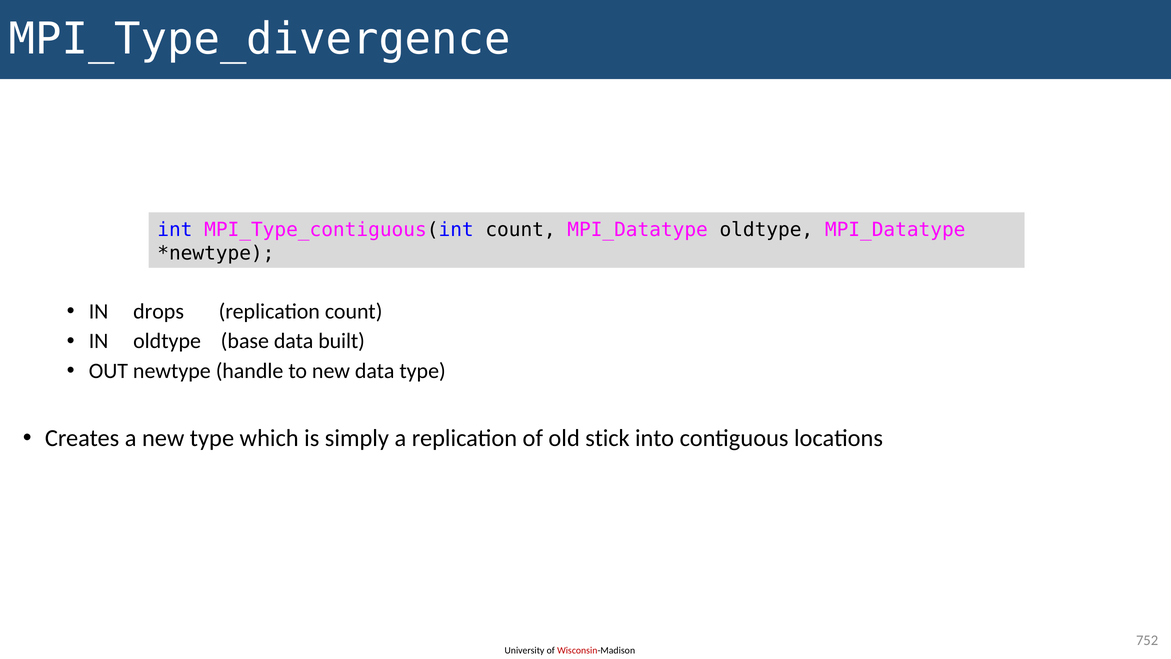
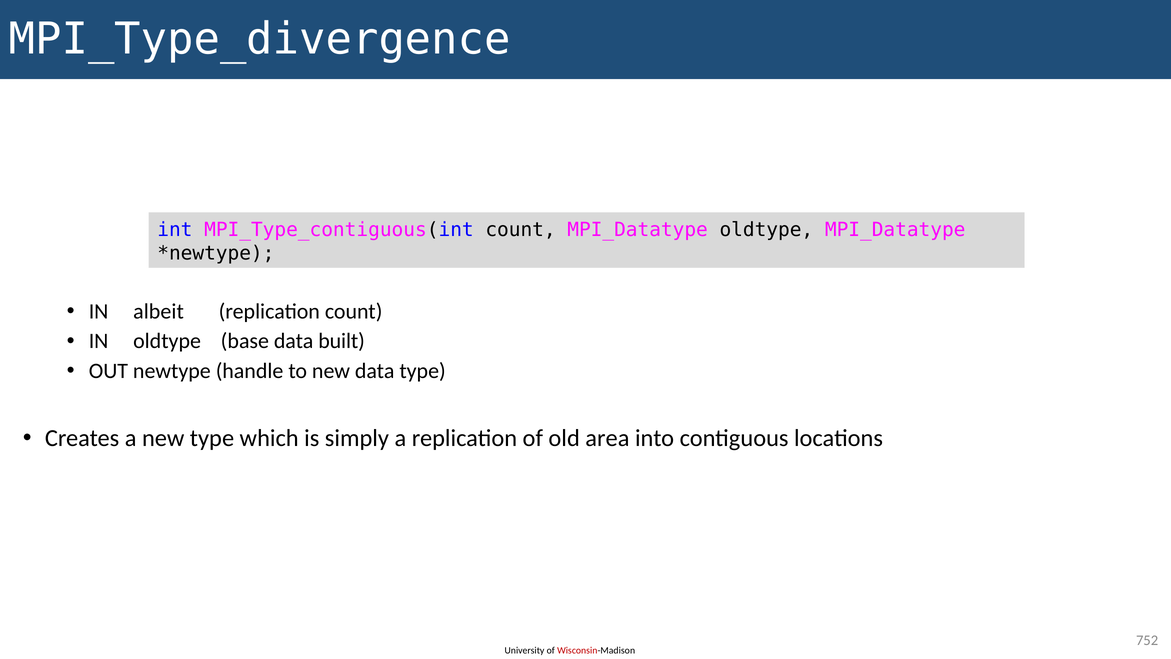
drops: drops -> albeit
stick: stick -> area
